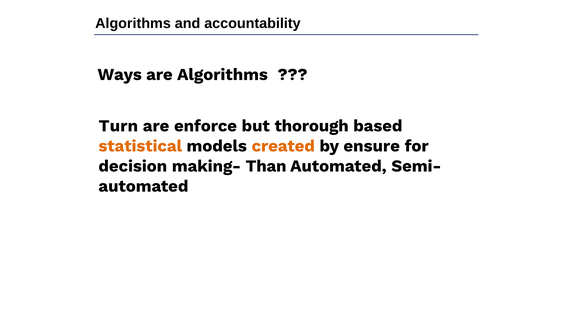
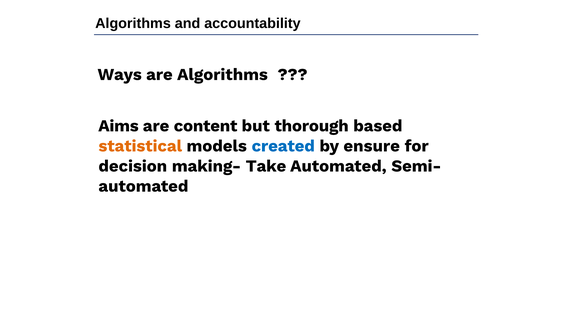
Turn: Turn -> Aims
enforce: enforce -> content
created colour: orange -> blue
Than: Than -> Take
